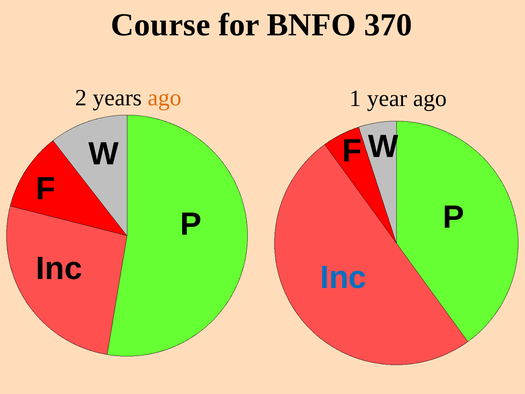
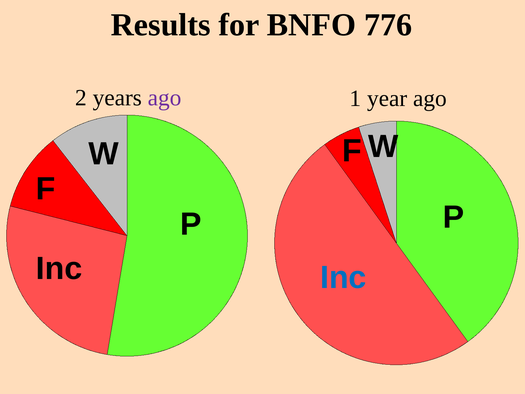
Course: Course -> Results
370: 370 -> 776
ago at (165, 98) colour: orange -> purple
